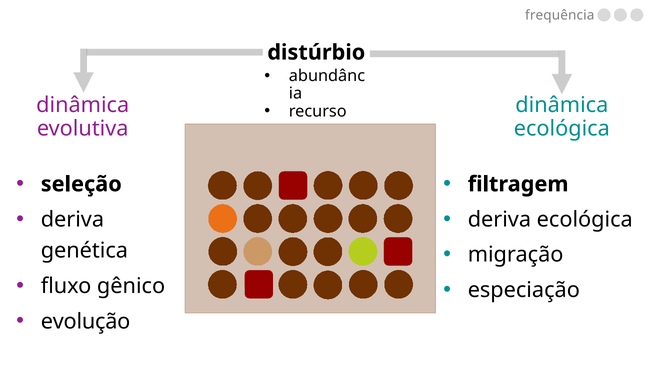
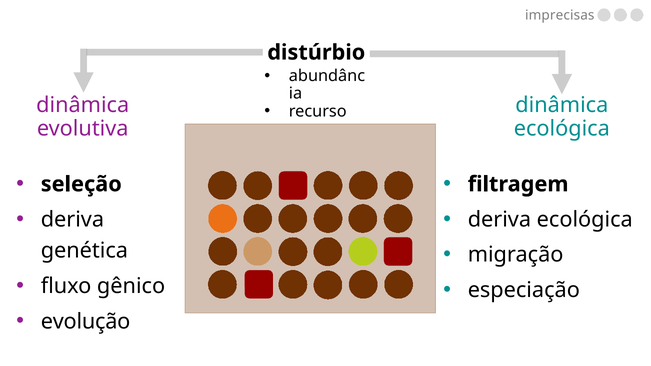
frequência: frequência -> imprecisas
